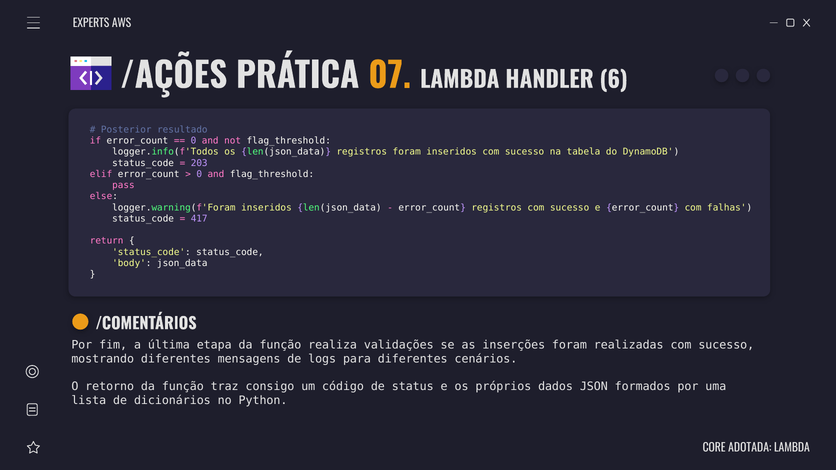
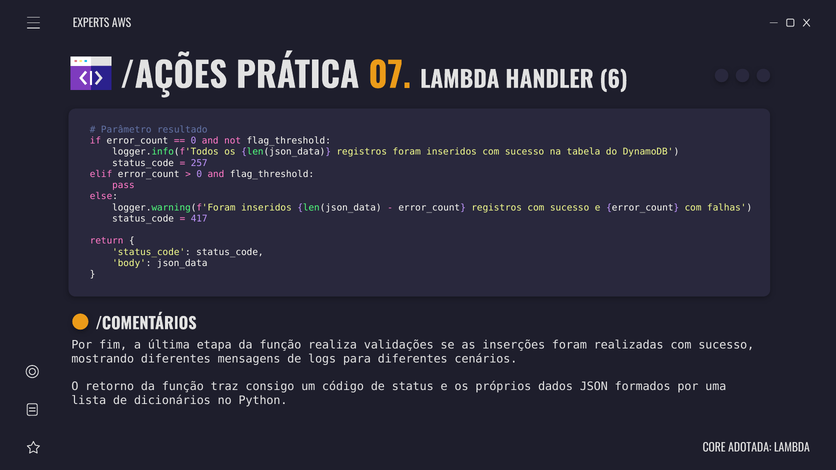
Posterior: Posterior -> Parâmetro
203: 203 -> 257
